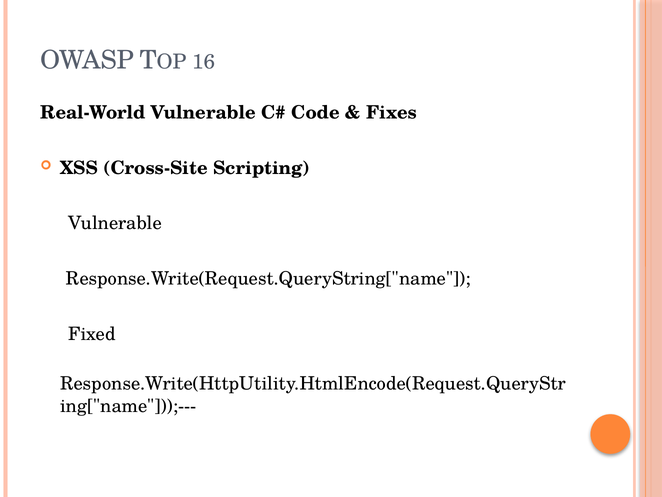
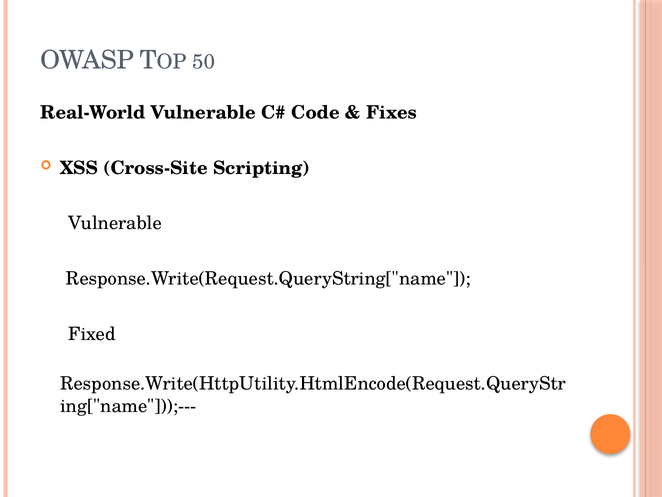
16: 16 -> 50
